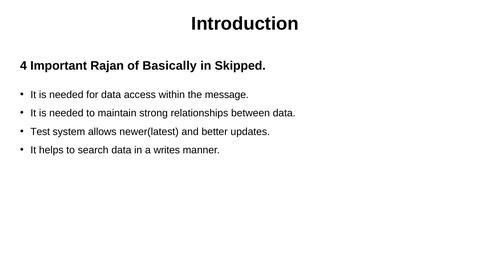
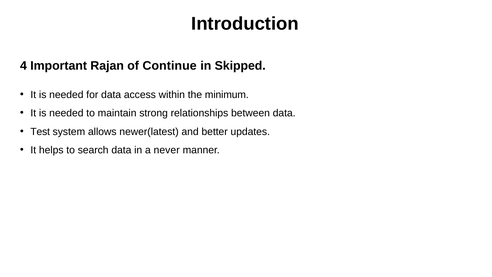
Basically: Basically -> Continue
message: message -> minimum
writes: writes -> never
